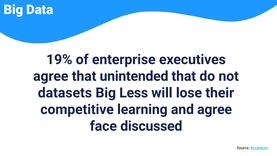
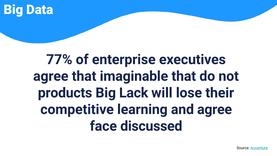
19%: 19% -> 77%
unintended: unintended -> imaginable
datasets: datasets -> products
Less: Less -> Lack
